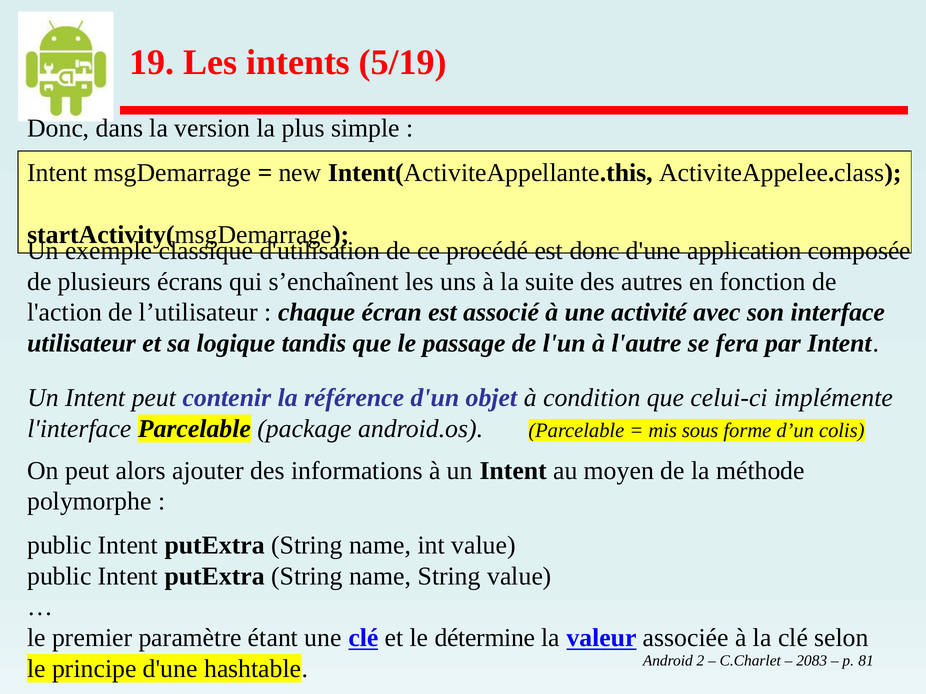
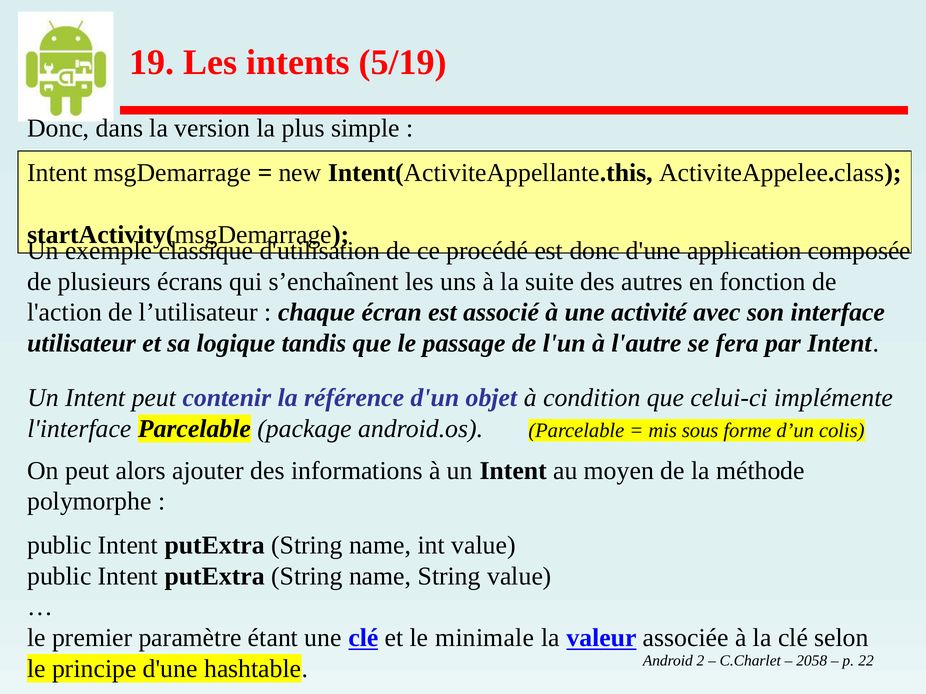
détermine: détermine -> minimale
2083: 2083 -> 2058
81: 81 -> 22
